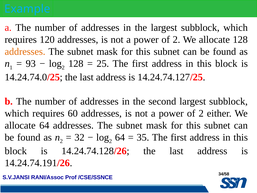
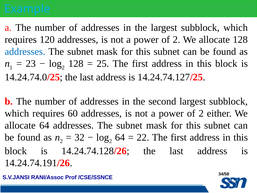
addresses at (25, 52) colour: orange -> blue
93: 93 -> 23
35: 35 -> 22
